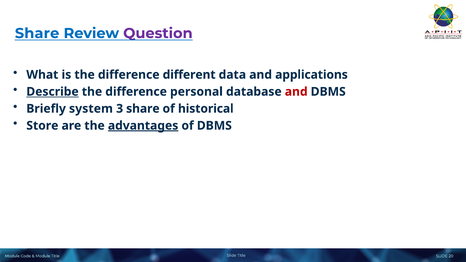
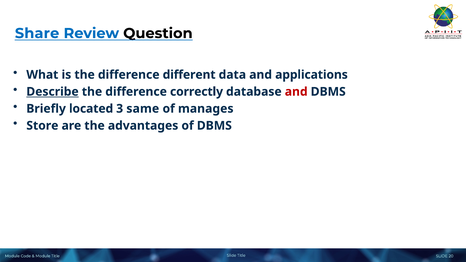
Question colour: purple -> black
personal: personal -> correctly
system: system -> located
3 share: share -> same
historical: historical -> manages
advantages underline: present -> none
